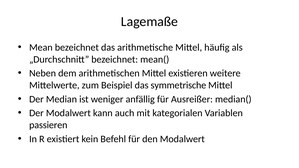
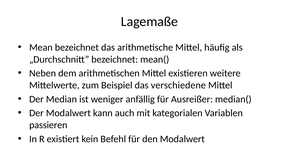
symmetrische: symmetrische -> verschiedene
